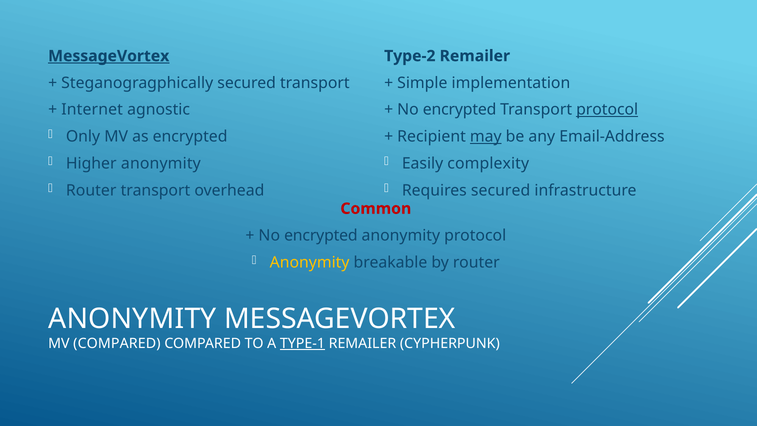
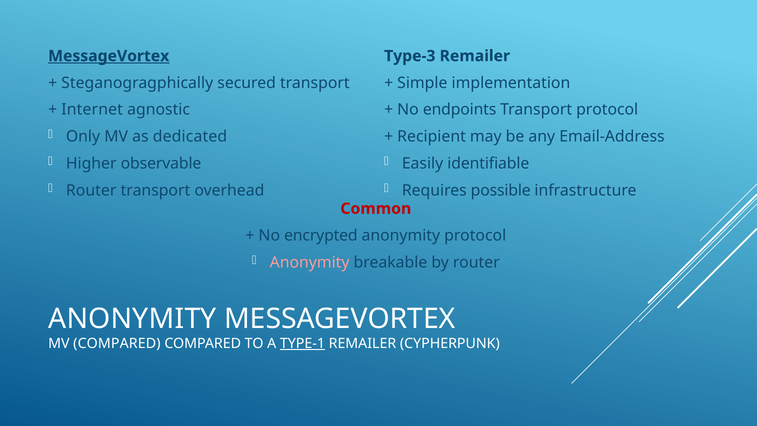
Type-2: Type-2 -> Type-3
encrypted at (460, 110): encrypted -> endpoints
protocol at (607, 110) underline: present -> none
as encrypted: encrypted -> dedicated
may underline: present -> none
complexity: complexity -> identifiable
Higher anonymity: anonymity -> observable
Requires secured: secured -> possible
Anonymity at (310, 262) colour: yellow -> pink
